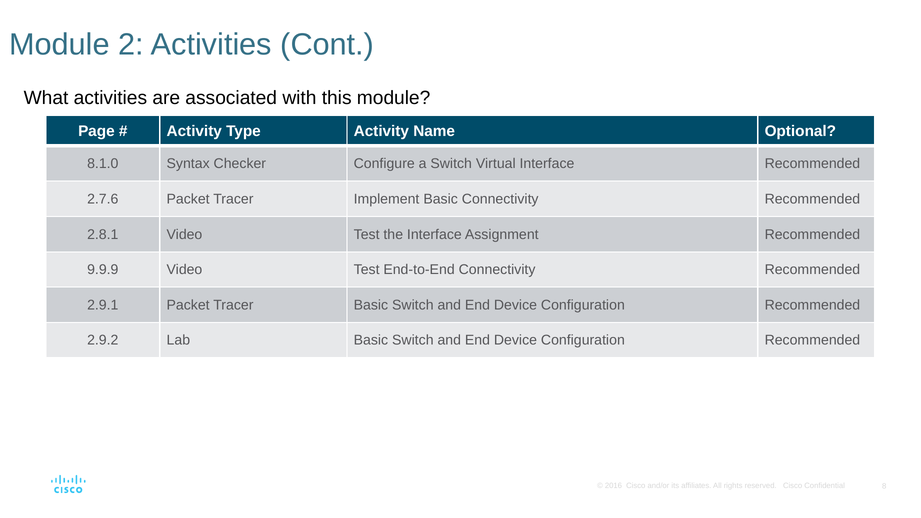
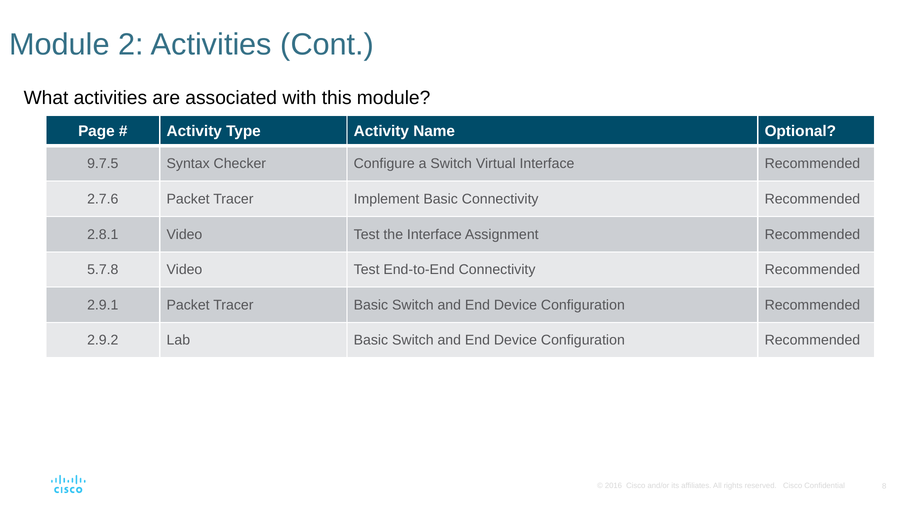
8.1.0: 8.1.0 -> 9.7.5
9.9.9: 9.9.9 -> 5.7.8
